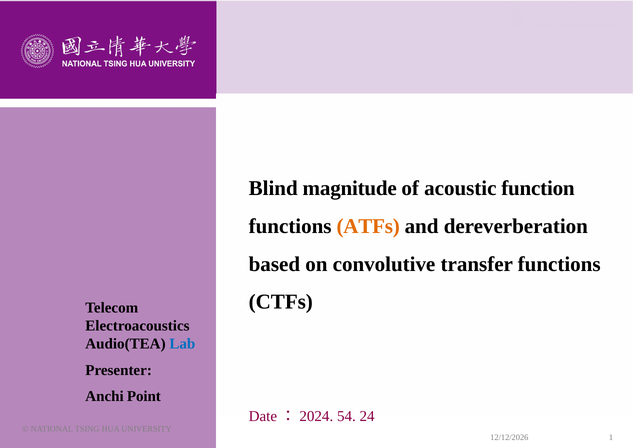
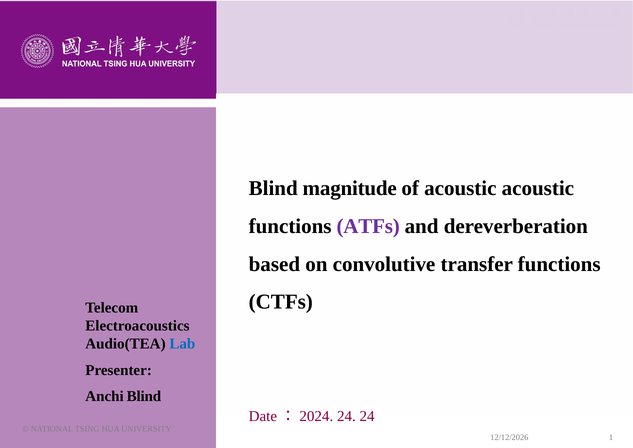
acoustic function: function -> acoustic
ATFs colour: orange -> purple
Anchi Point: Point -> Blind
Date：2024 54: 54 -> 24
